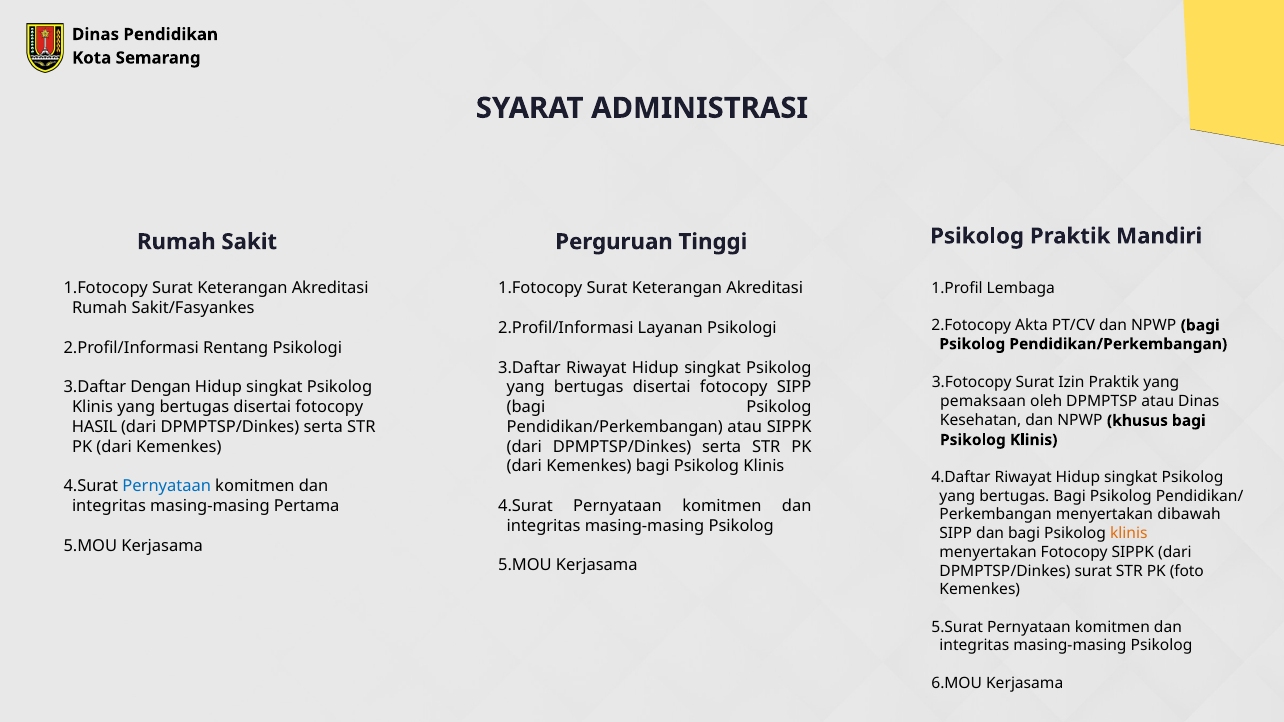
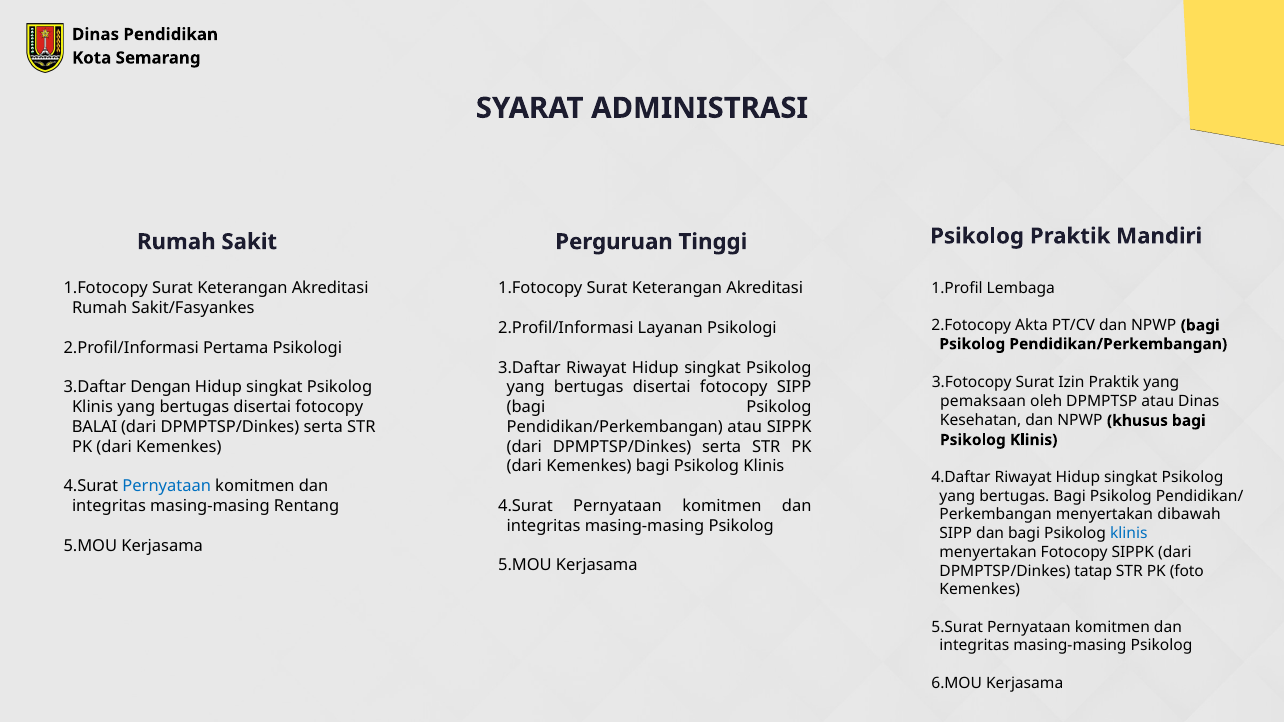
Rentang: Rentang -> Pertama
HASIL: HASIL -> BALAI
Pertama: Pertama -> Rentang
klinis at (1129, 534) colour: orange -> blue
DPMPTSP/Dinkes surat: surat -> tatap
